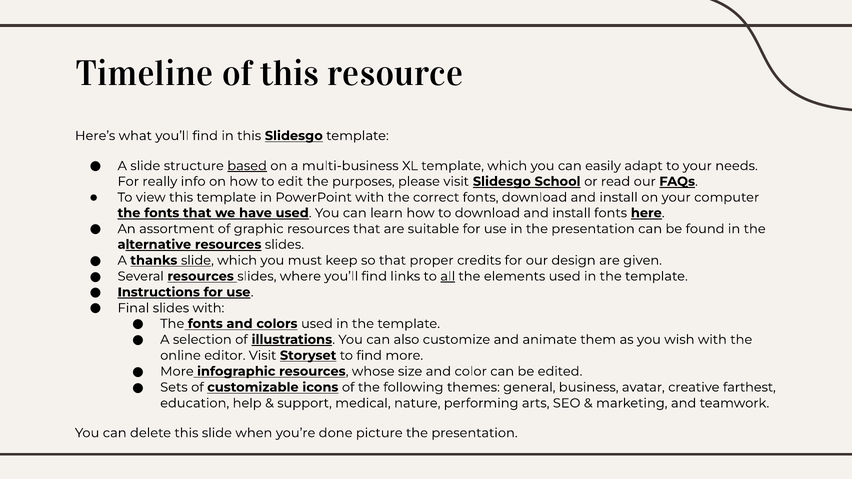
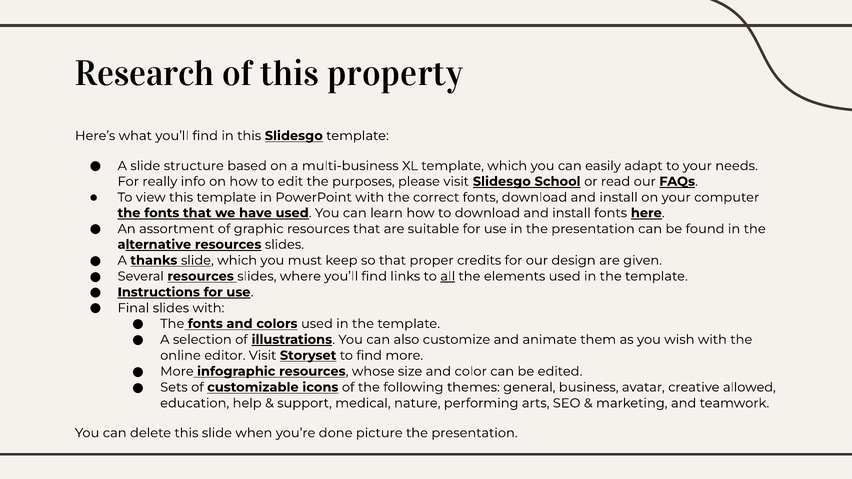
Timeline: Timeline -> Research
resource: resource -> property
based underline: present -> none
farthest: farthest -> allowed
